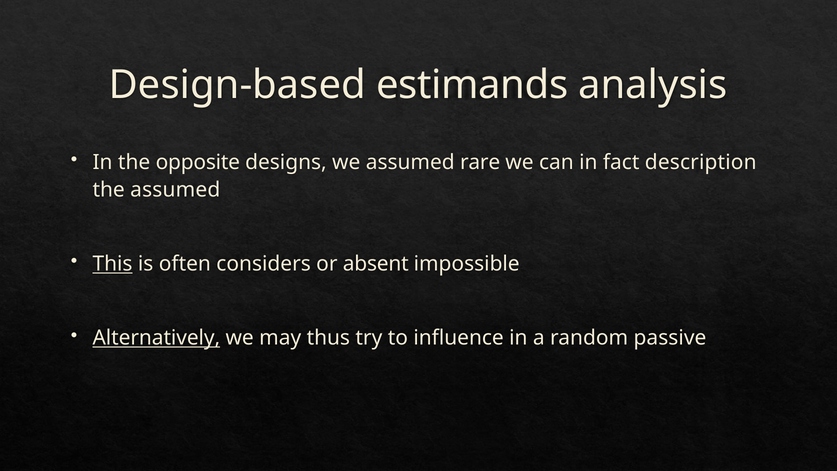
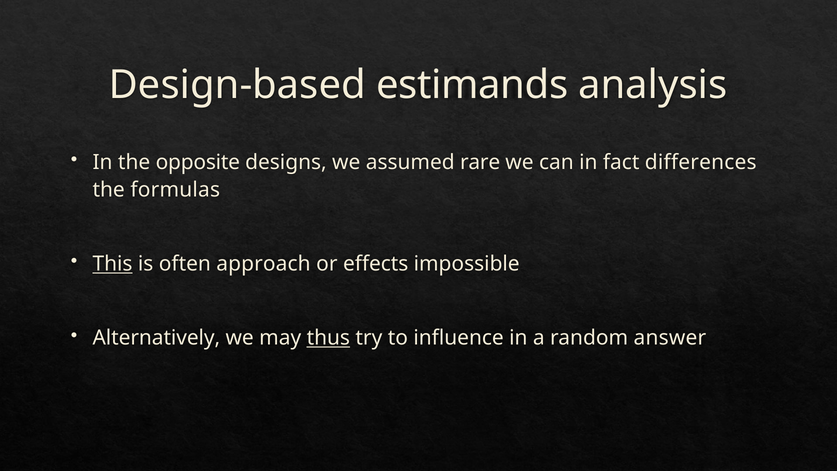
description: description -> differences
the assumed: assumed -> formulas
considers: considers -> approach
absent: absent -> effects
Alternatively underline: present -> none
thus underline: none -> present
passive: passive -> answer
